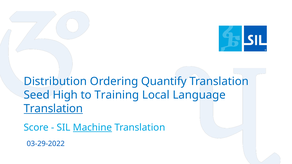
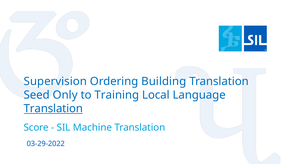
Distribution: Distribution -> Supervision
Quantify: Quantify -> Building
High: High -> Only
Machine underline: present -> none
